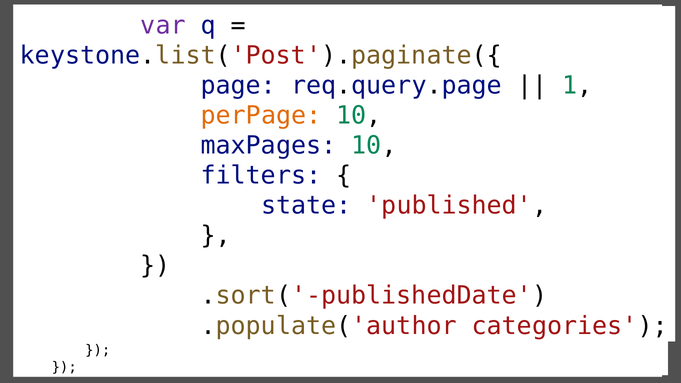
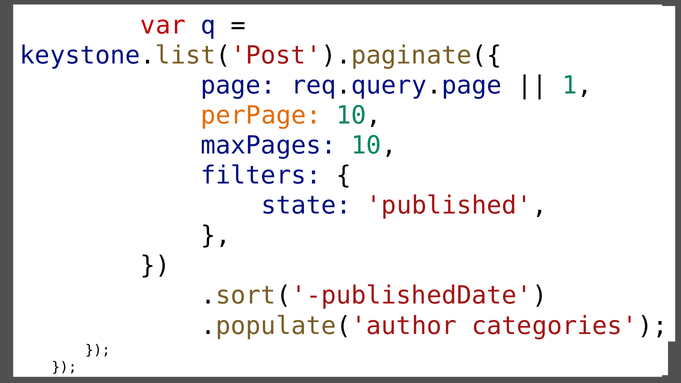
var at (163, 25) colour: purple -> red
